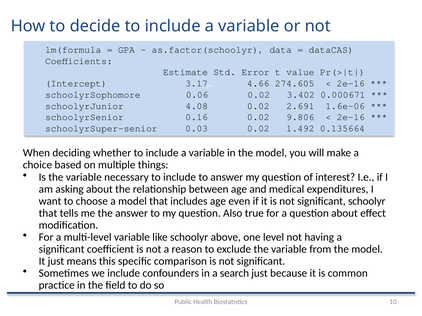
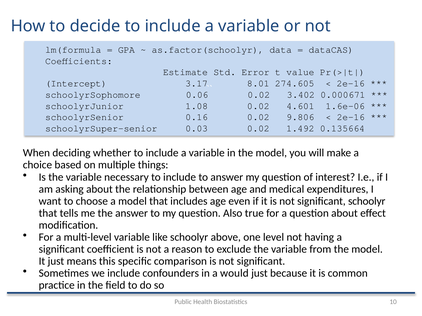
4.66: 4.66 -> 8.01
4.08: 4.08 -> 1.08
2.691: 2.691 -> 4.601
search: search -> would
